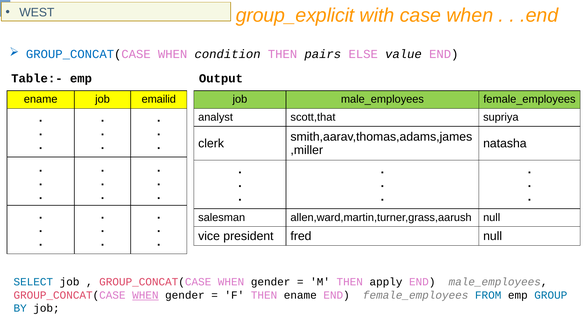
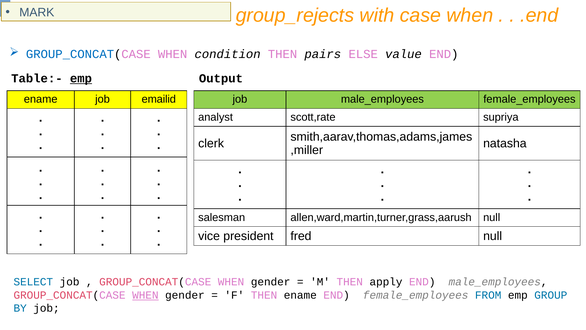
WEST: WEST -> MARK
group_explicit: group_explicit -> group_rejects
emp at (81, 78) underline: none -> present
scott,that: scott,that -> scott,rate
